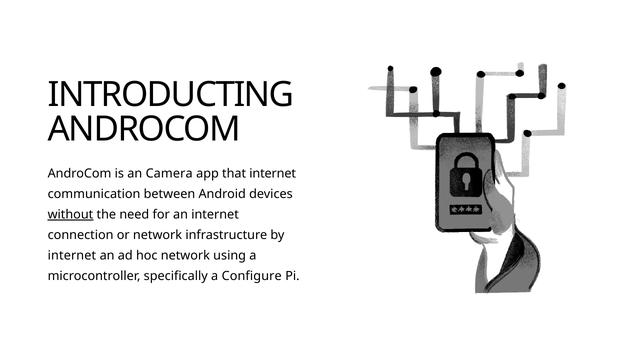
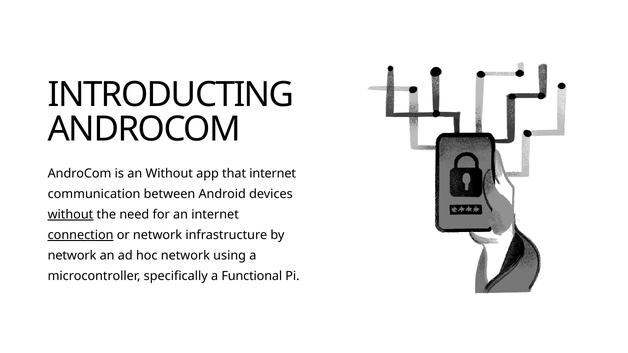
an Camera: Camera -> Without
connection underline: none -> present
internet at (72, 256): internet -> network
Configure: Configure -> Functional
